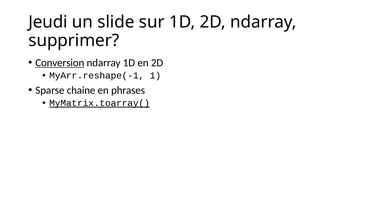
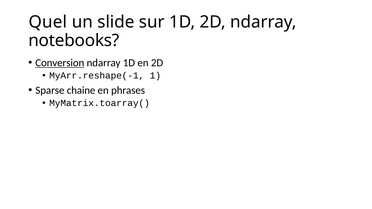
Jeudi: Jeudi -> Quel
supprimer: supprimer -> notebooks
MyMatrix.toarray( underline: present -> none
